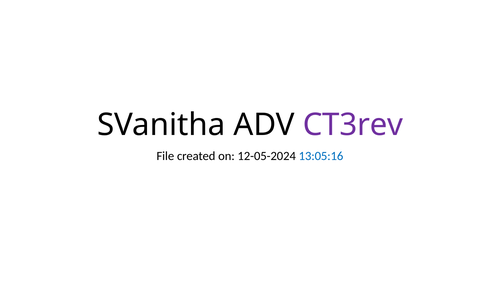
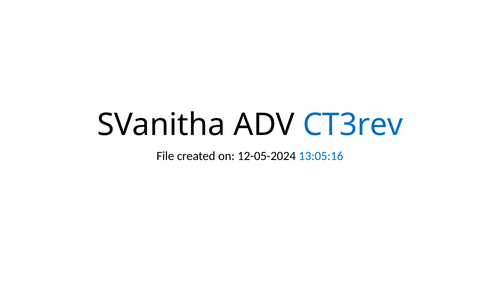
CT3rev colour: purple -> blue
